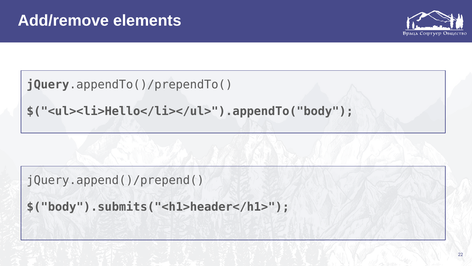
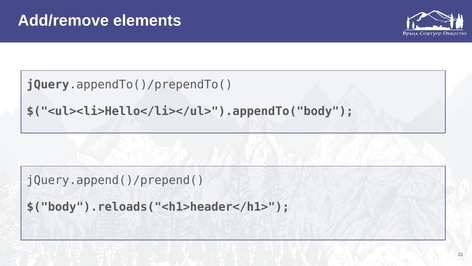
$("body").submits("<h1>header</h1>: $("body").submits("<h1>header</h1> -> $("body").reloads("<h1>header</h1>
